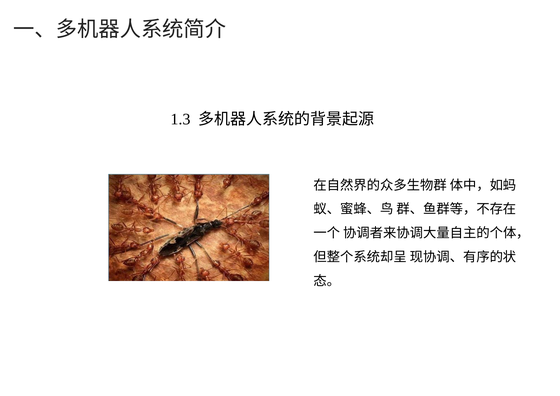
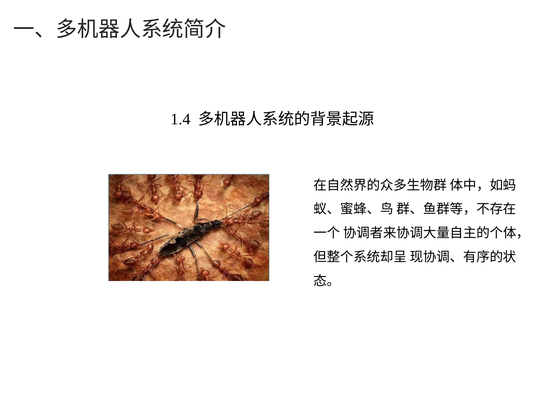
1.3: 1.3 -> 1.4
